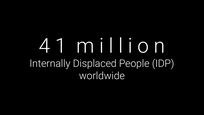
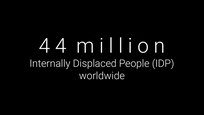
4 1: 1 -> 4
